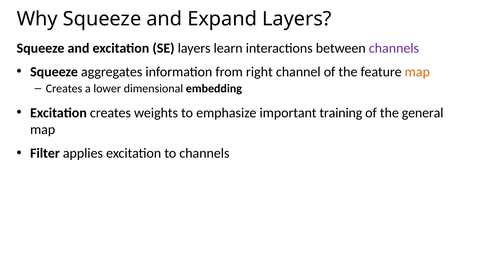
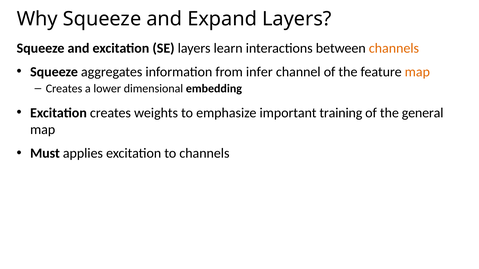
channels at (394, 48) colour: purple -> orange
right: right -> infer
Filter: Filter -> Must
